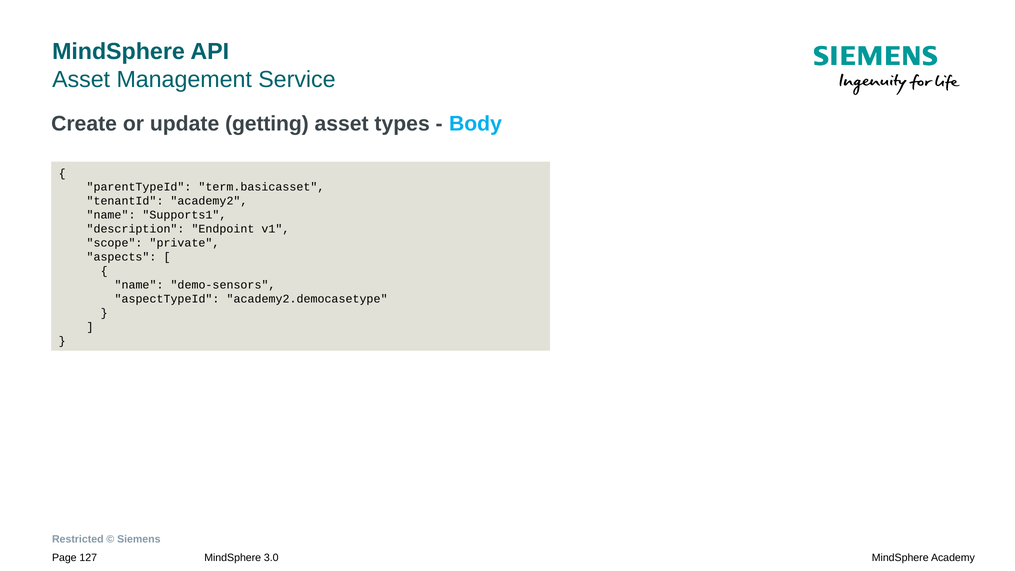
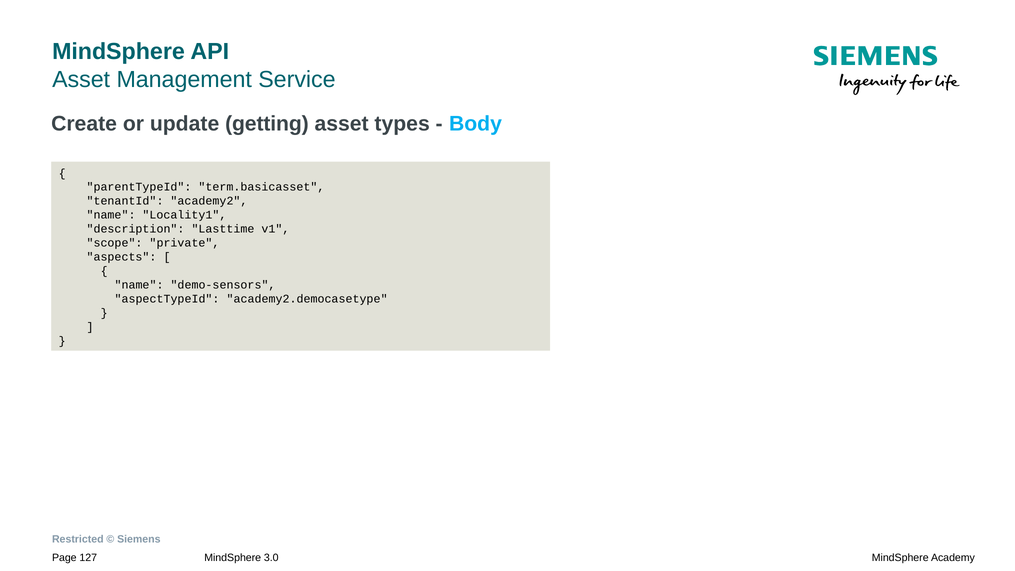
Supports1: Supports1 -> Locality1
Endpoint: Endpoint -> Lasttime
